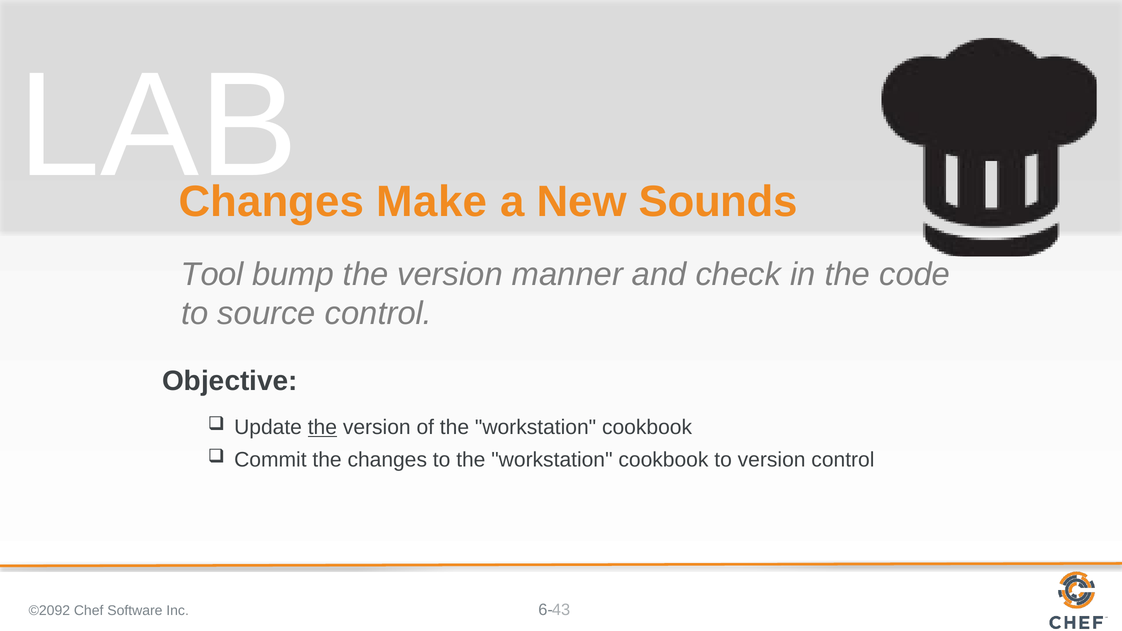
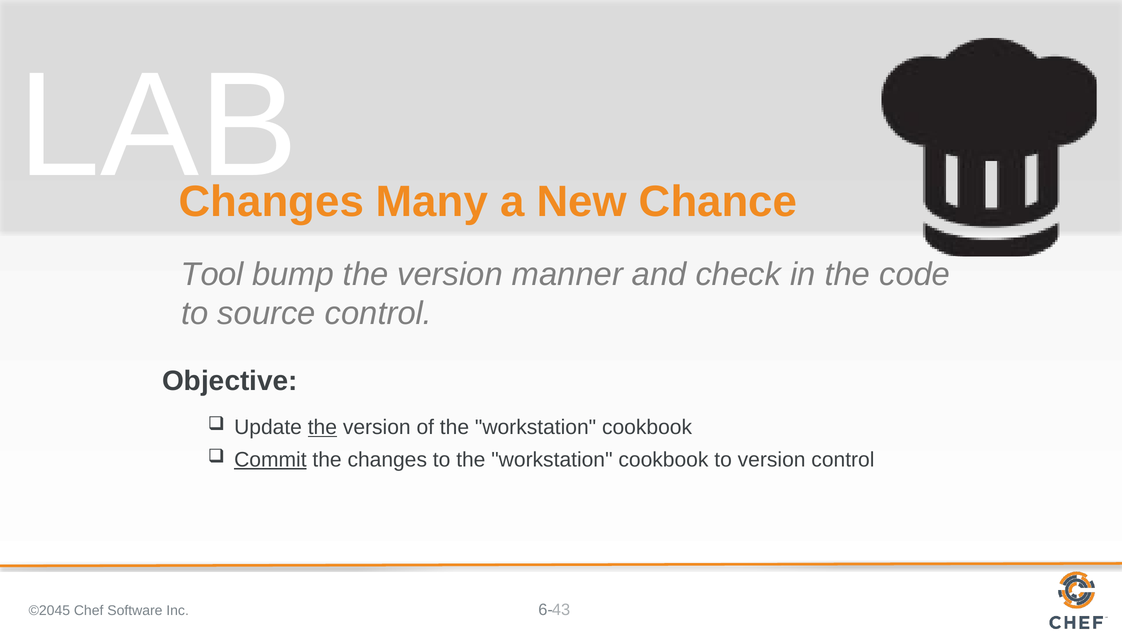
Make: Make -> Many
Sounds: Sounds -> Chance
Commit underline: none -> present
©2092: ©2092 -> ©2045
